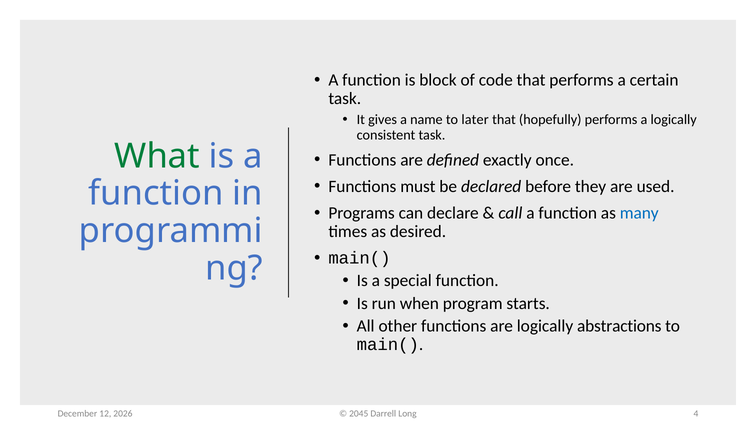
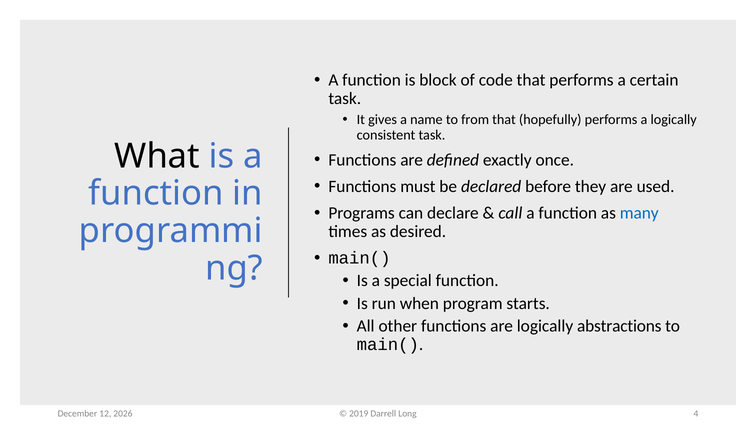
later: later -> from
What colour: green -> black
2045: 2045 -> 2019
